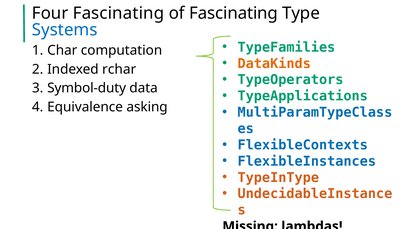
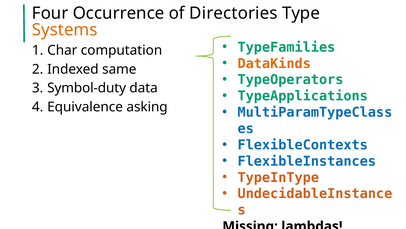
Four Fascinating: Fascinating -> Occurrence
of Fascinating: Fascinating -> Directories
Systems colour: blue -> orange
rchar: rchar -> same
